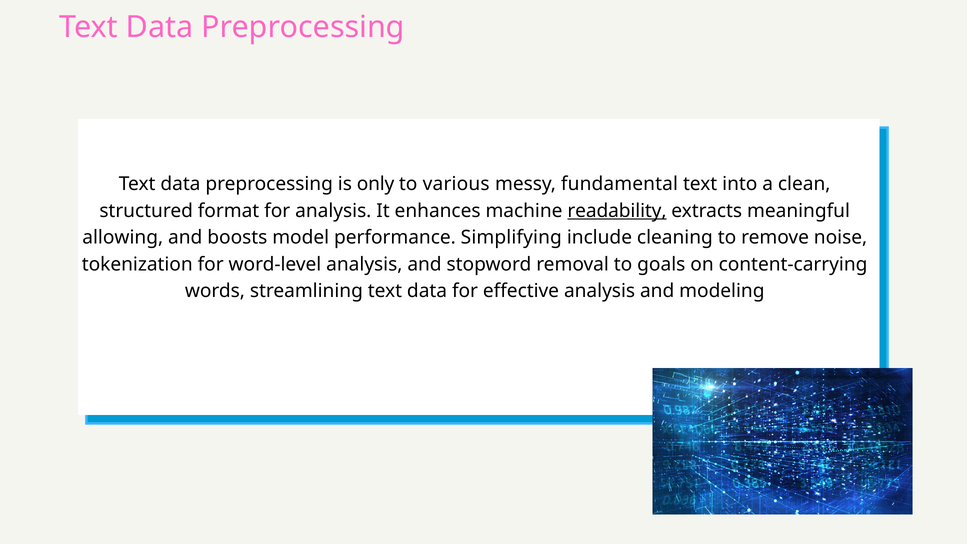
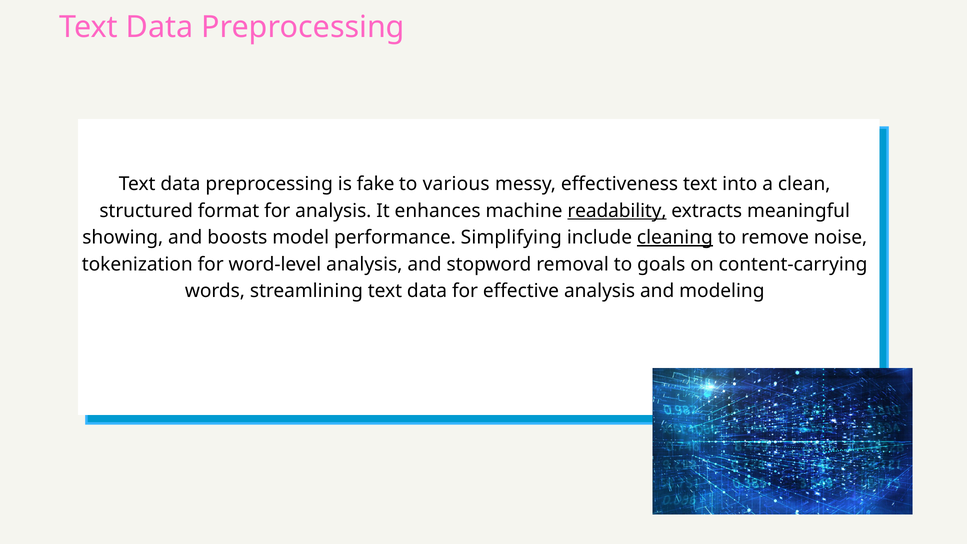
only: only -> fake
fundamental: fundamental -> effectiveness
allowing: allowing -> showing
cleaning underline: none -> present
